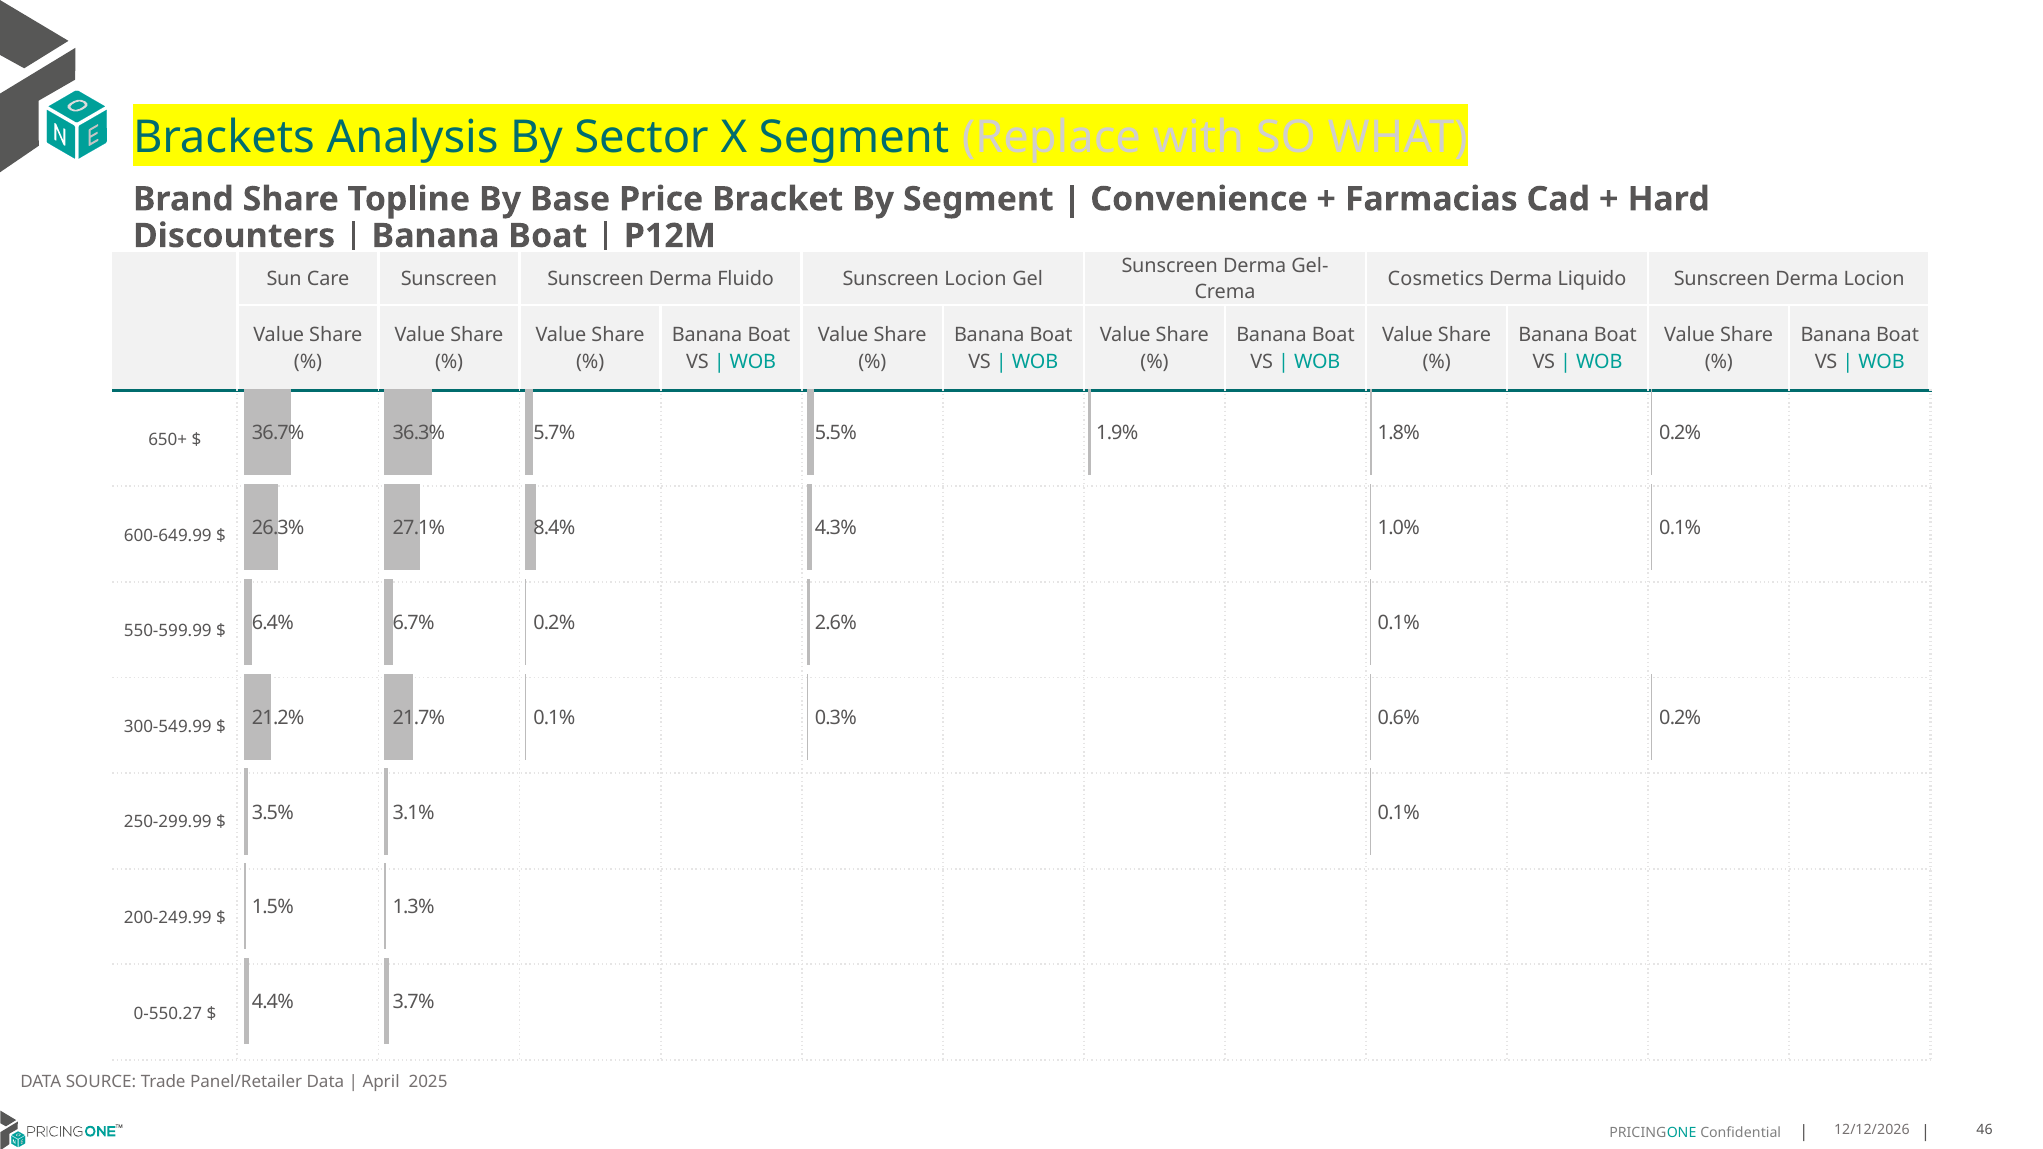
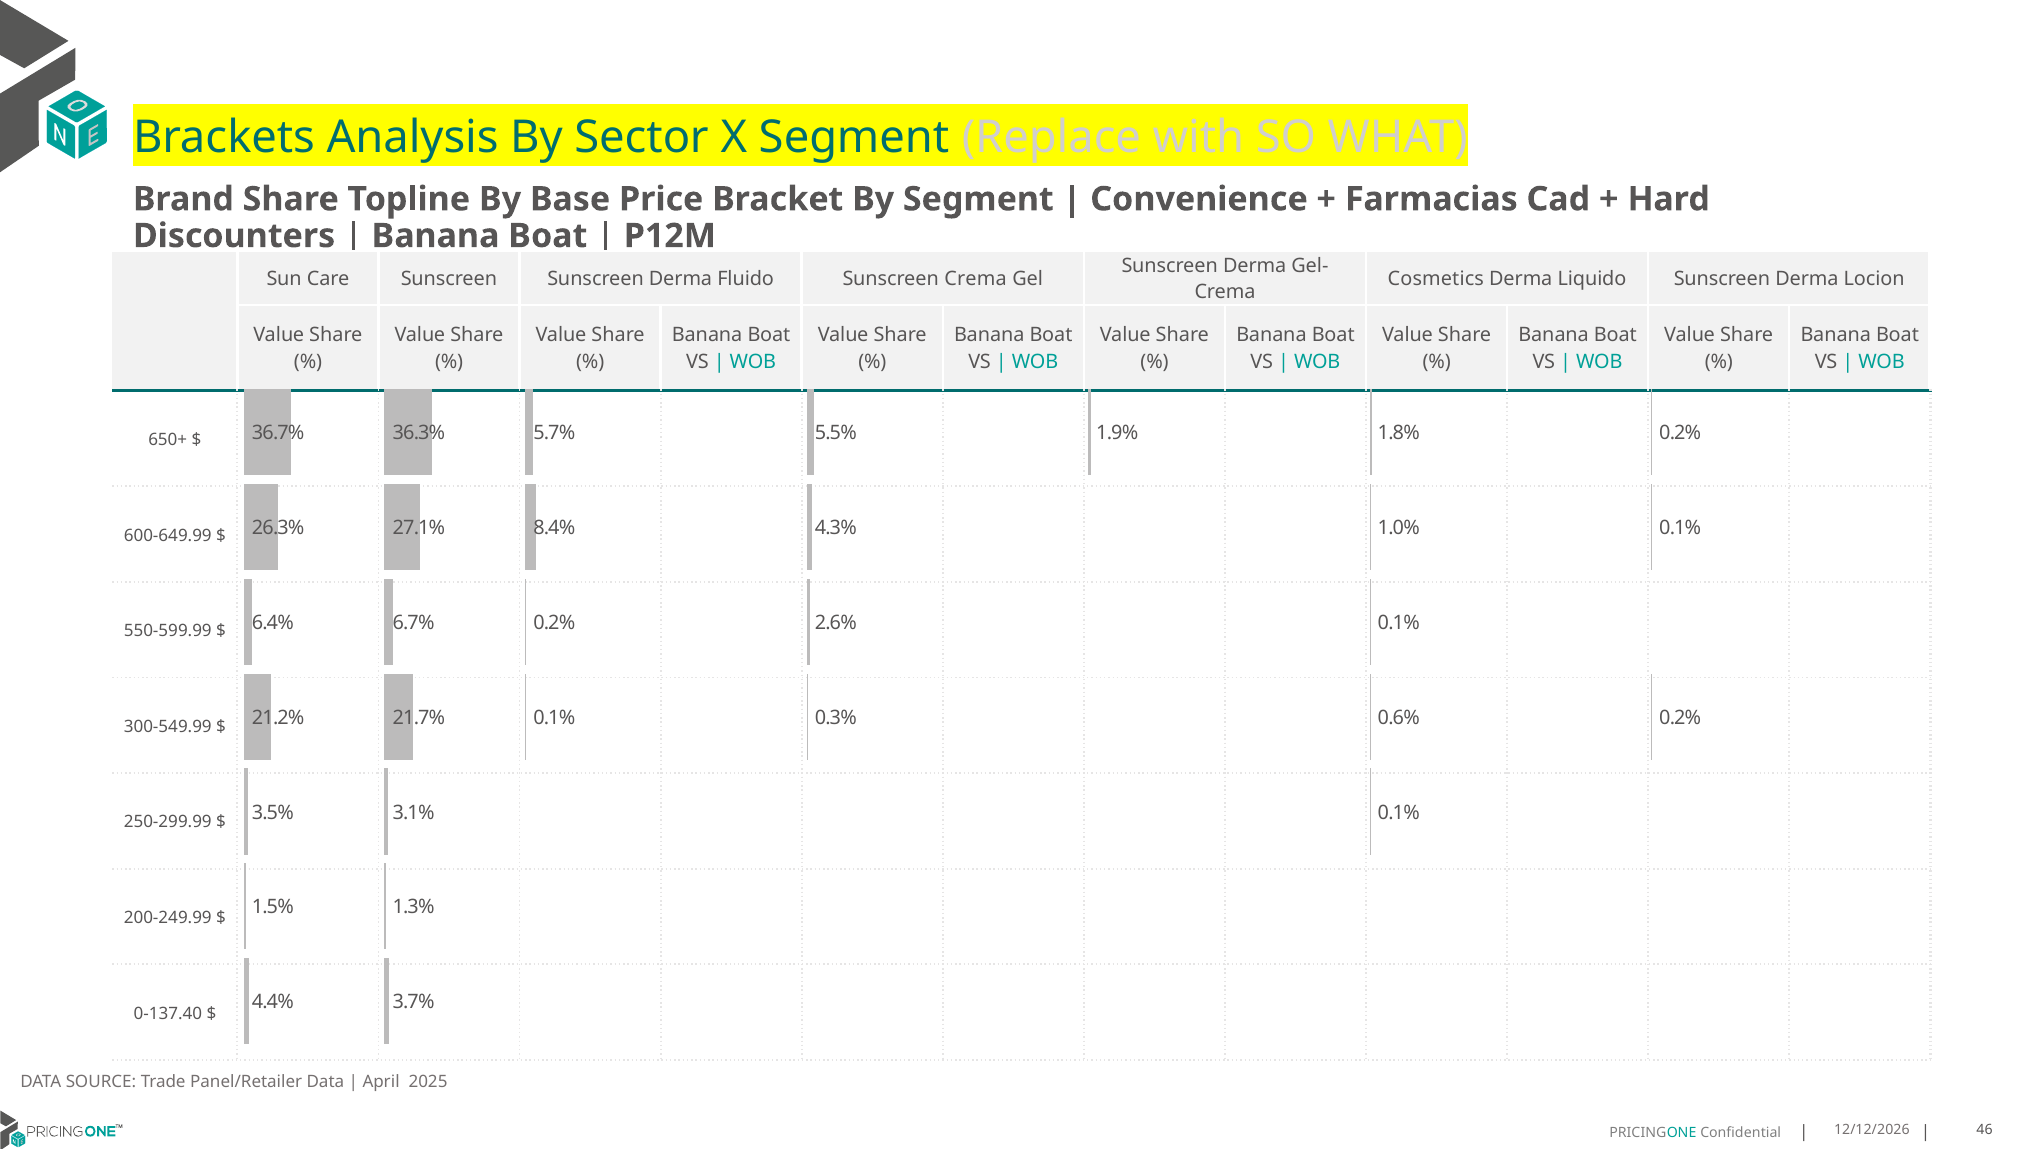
Sunscreen Locion: Locion -> Crema
0-550.27: 0-550.27 -> 0-137.40
